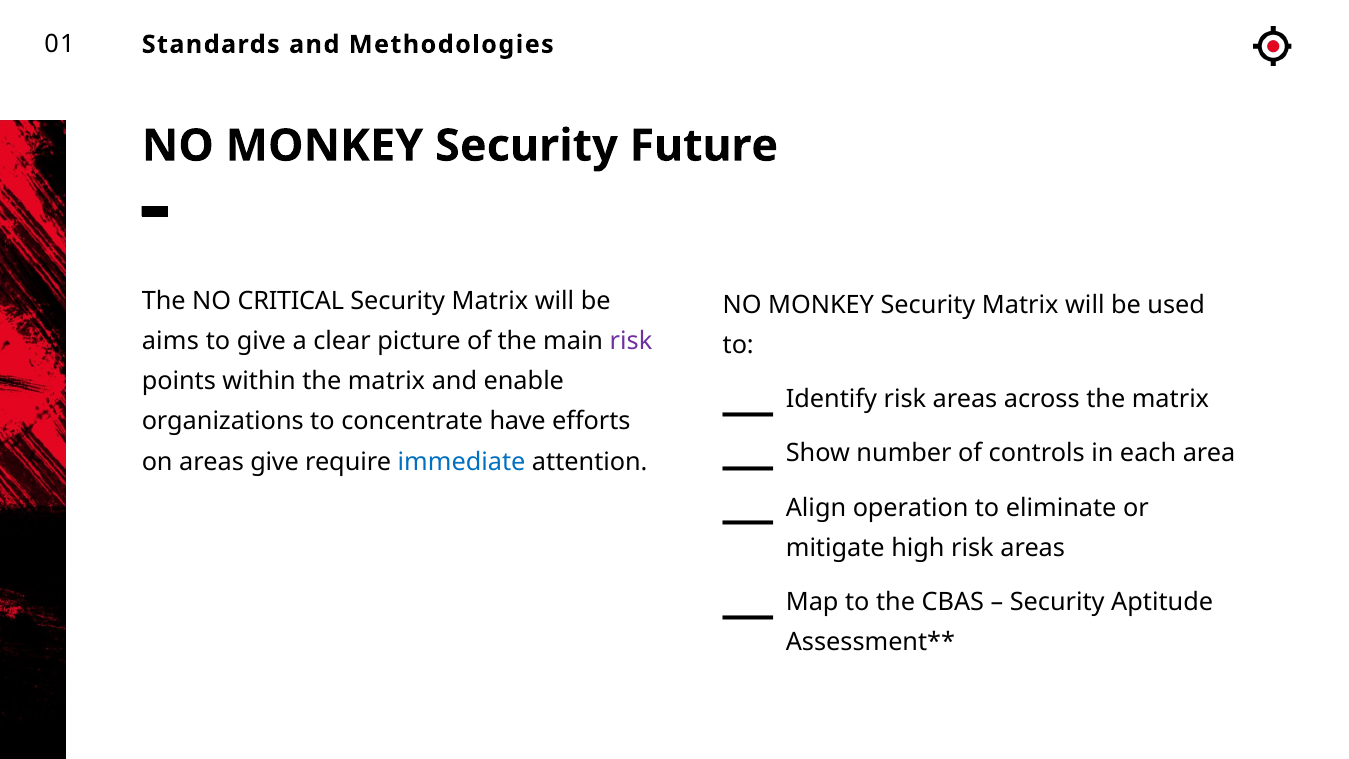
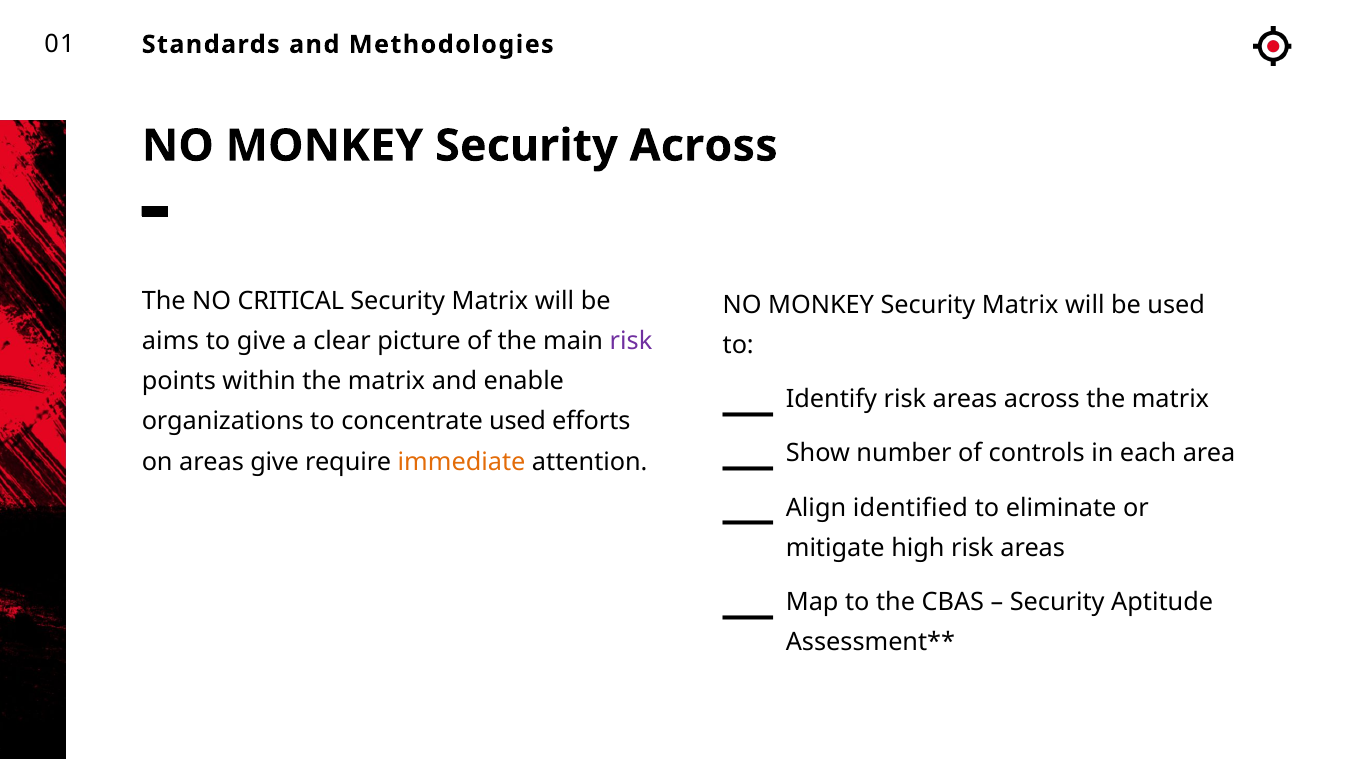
Security Future: Future -> Across
concentrate have: have -> used
immediate colour: blue -> orange
operation: operation -> identified
